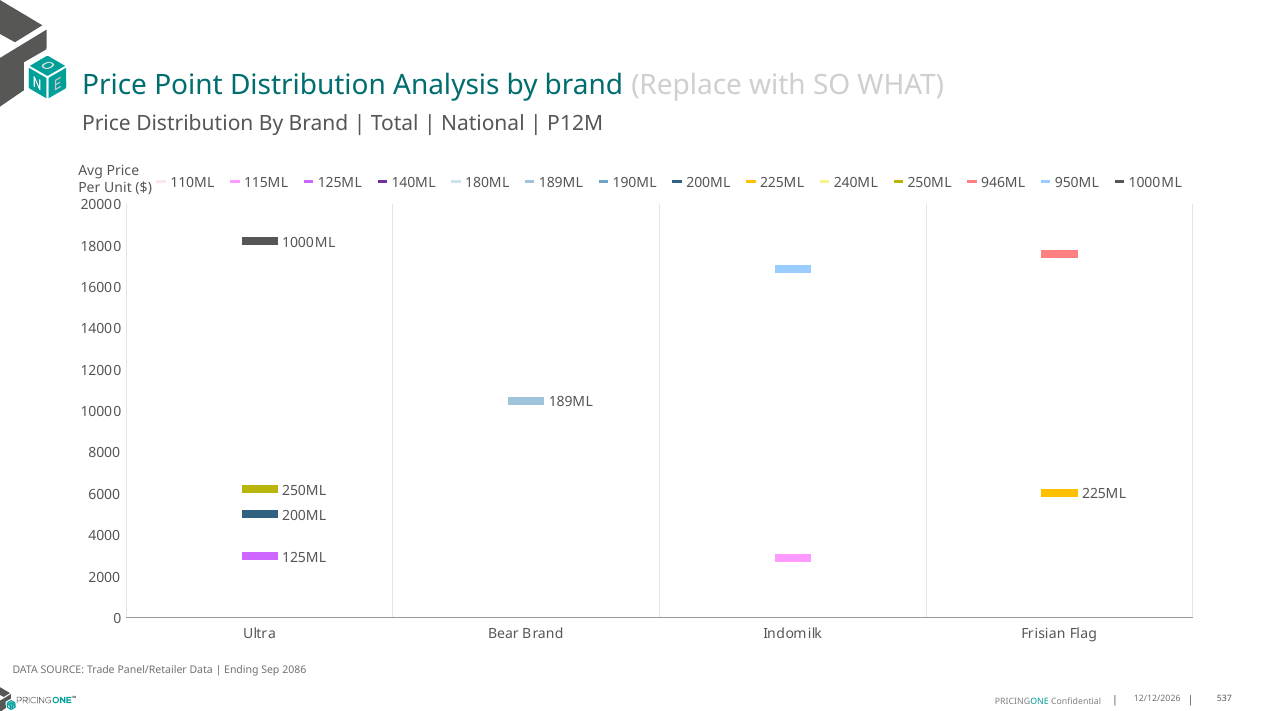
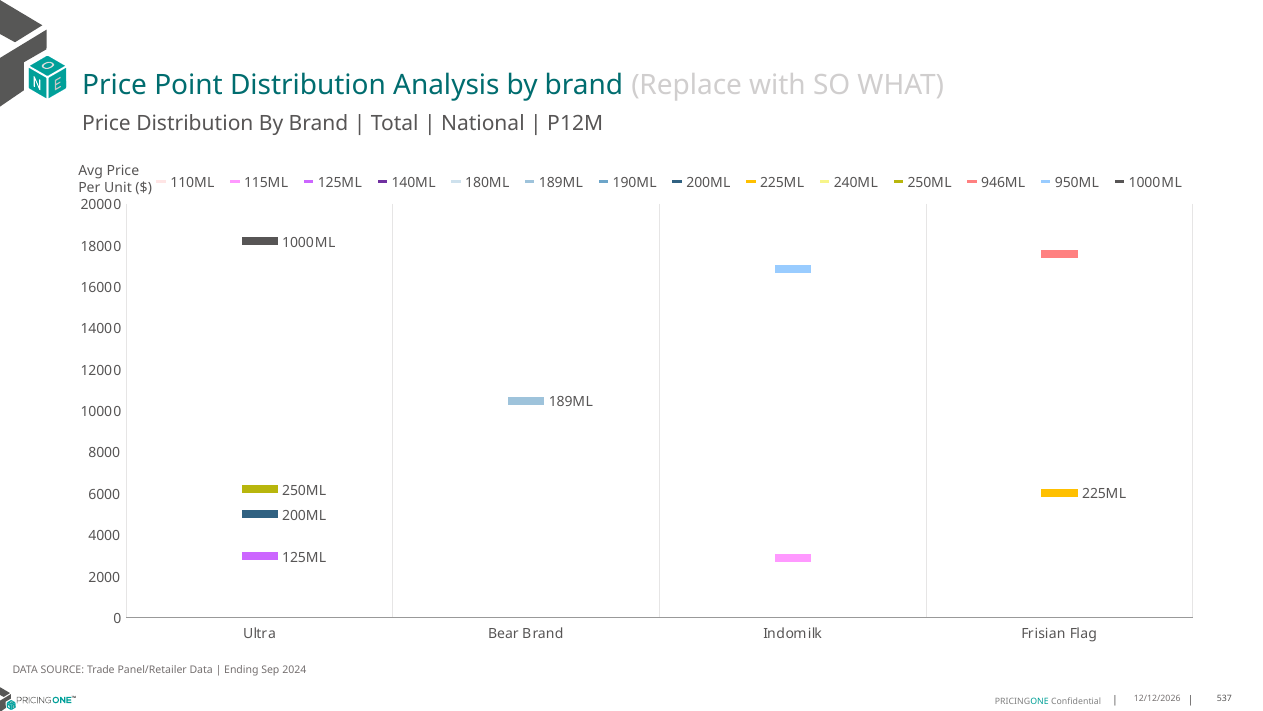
2086: 2086 -> 2024
